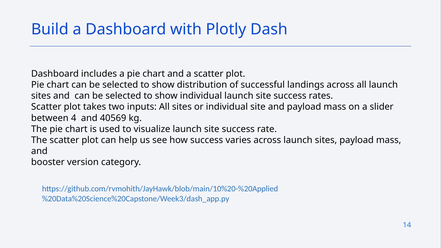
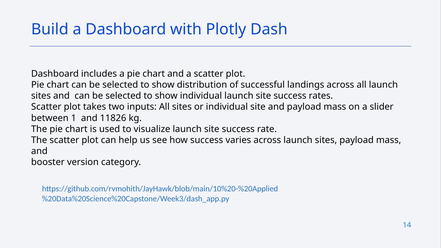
4: 4 -> 1
40569: 40569 -> 11826
